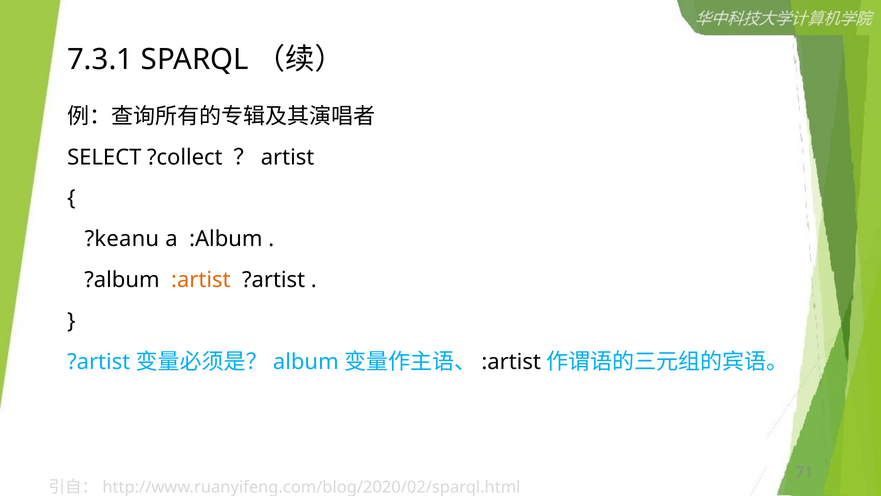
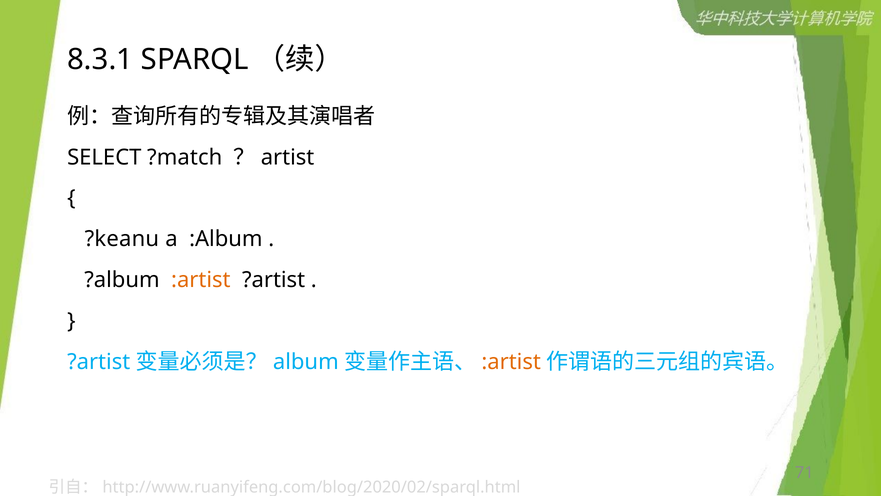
7.3.1: 7.3.1 -> 8.3.1
?collect: ?collect -> ?match
:artist at (511, 362) colour: black -> orange
